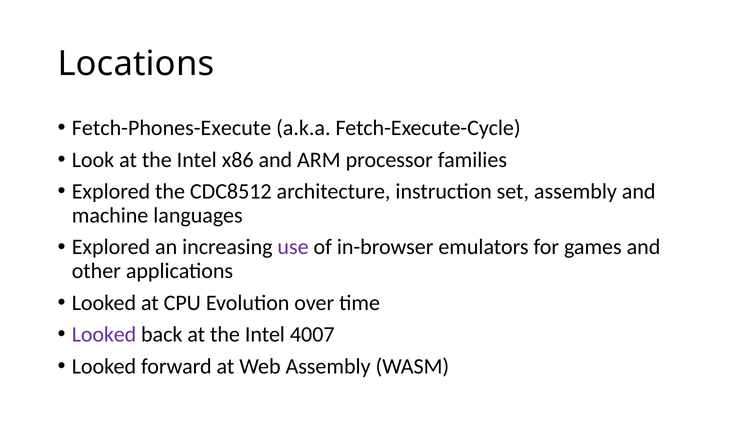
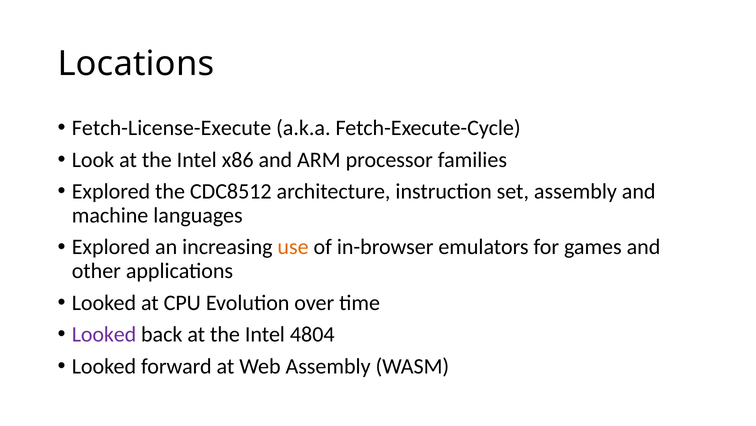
Fetch-Phones-Execute: Fetch-Phones-Execute -> Fetch-License-Execute
use colour: purple -> orange
4007: 4007 -> 4804
